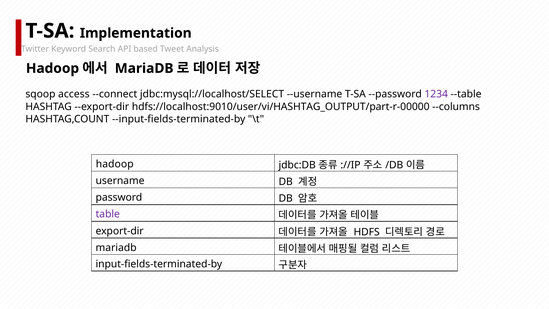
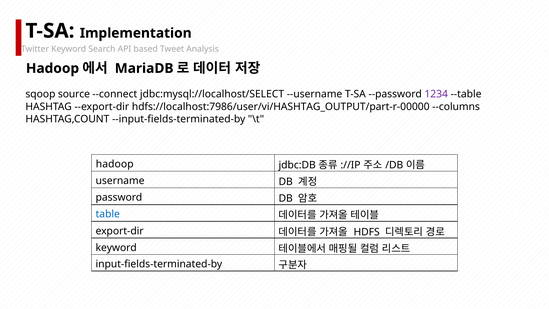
access: access -> source
hdfs://localhost:9010/user/vi/HASHTAG_OUTPUT/part-r-00000: hdfs://localhost:9010/user/vi/HASHTAG_OUTPUT/part-r-00000 -> hdfs://localhost:7986/user/vi/HASHTAG_OUTPUT/part-r-00000
table colour: purple -> blue
mariadb at (116, 248): mariadb -> keyword
